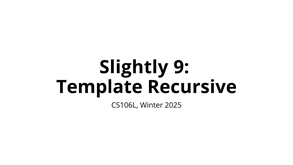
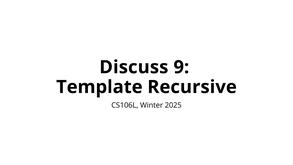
Slightly: Slightly -> Discuss
